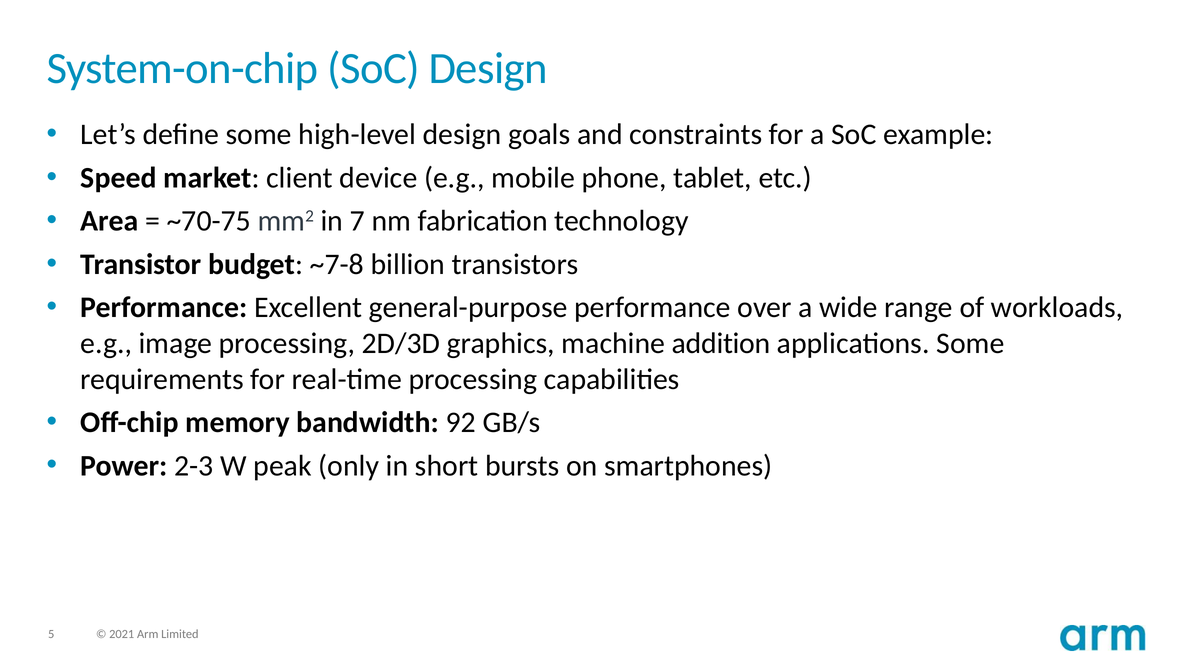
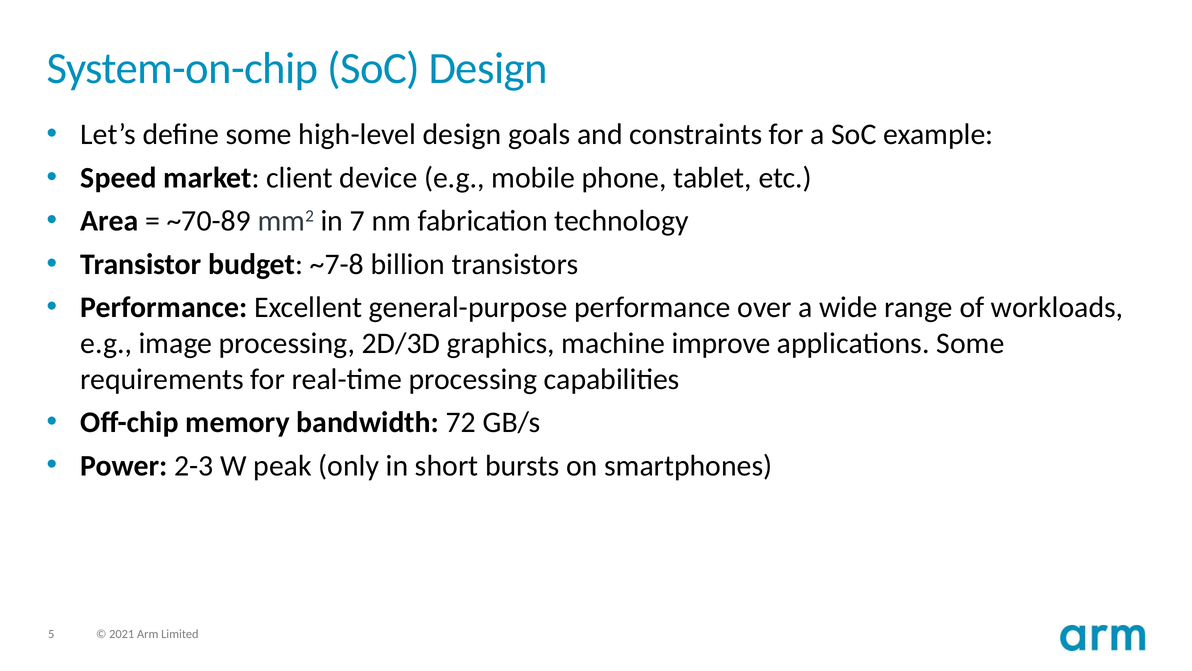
~70-75: ~70-75 -> ~70-89
addition: addition -> improve
92: 92 -> 72
